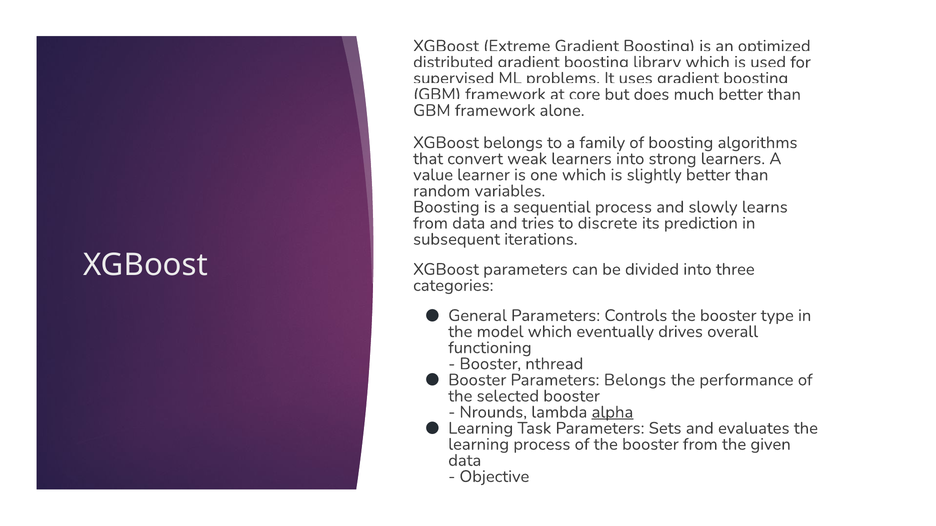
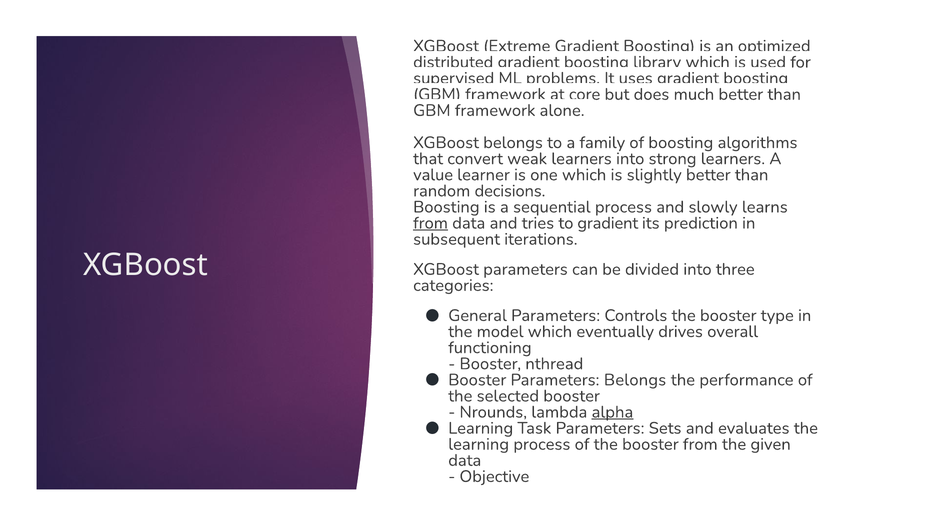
variables: variables -> decisions
from at (431, 223) underline: none -> present
to discrete: discrete -> gradient
